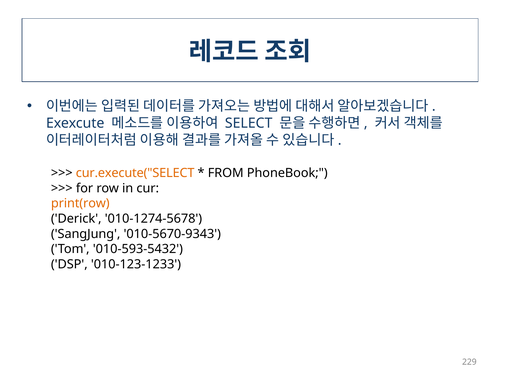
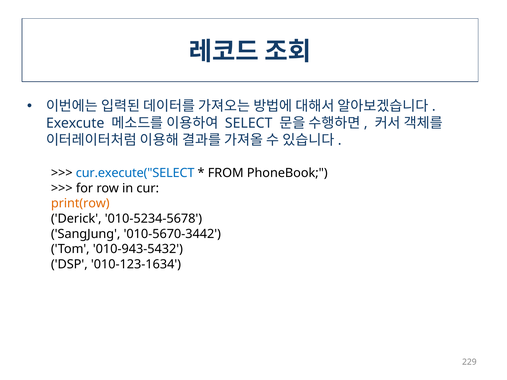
cur.execute("SELECT colour: orange -> blue
010-1274-5678: 010-1274-5678 -> 010-5234-5678
010-5670-9343: 010-5670-9343 -> 010-5670-3442
010-593-5432: 010-593-5432 -> 010-943-5432
010-123-1233: 010-123-1233 -> 010-123-1634
